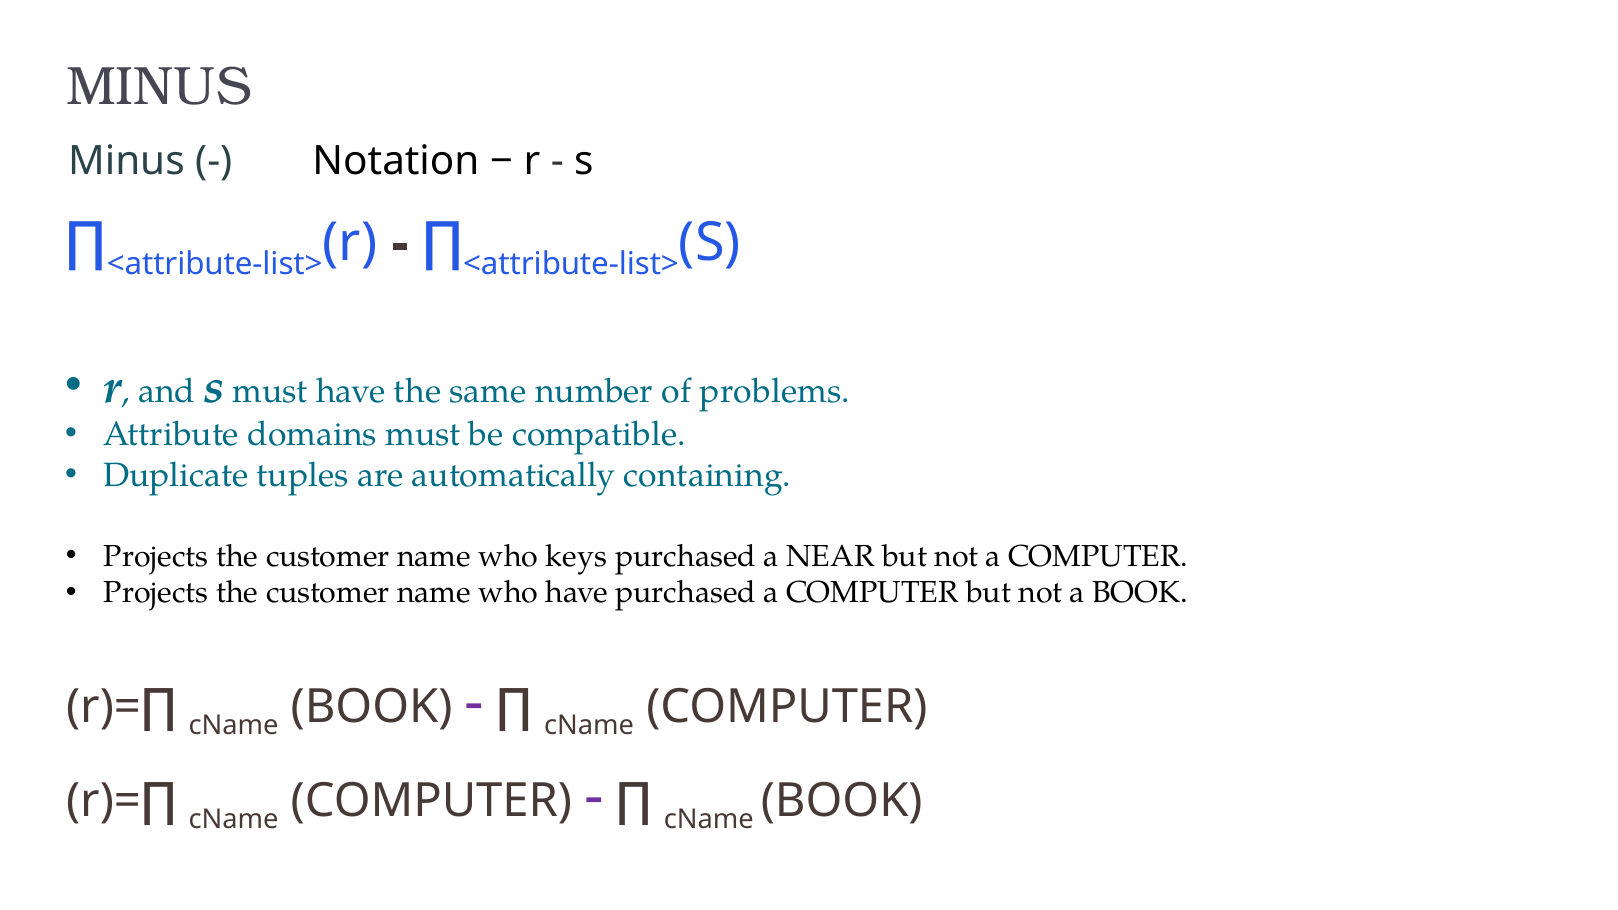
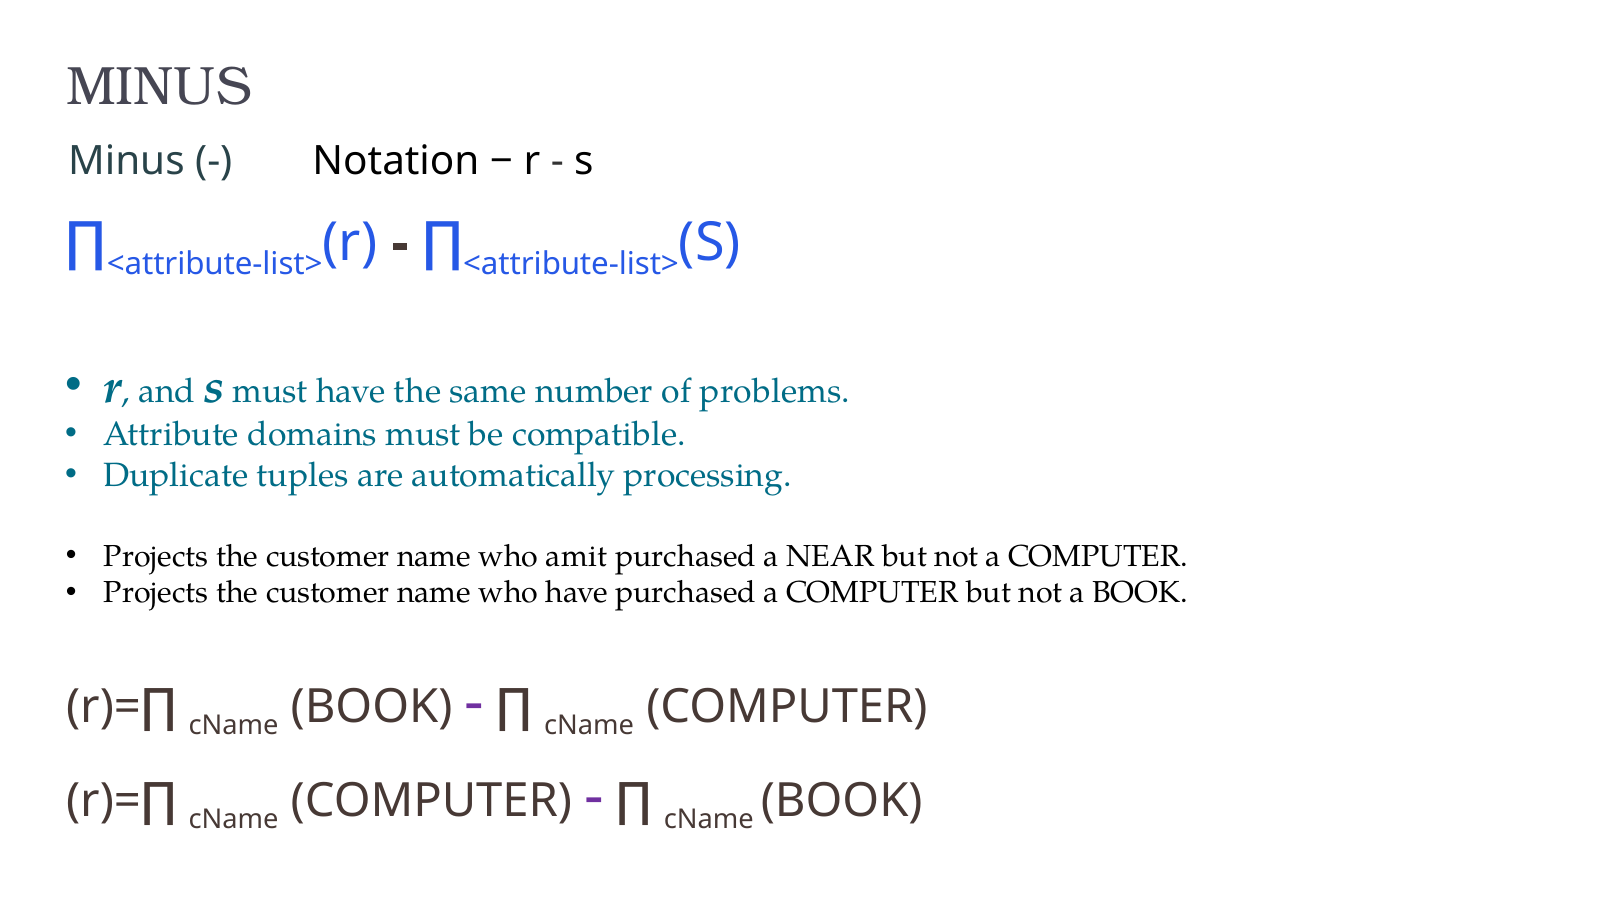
containing: containing -> processing
keys: keys -> amit
